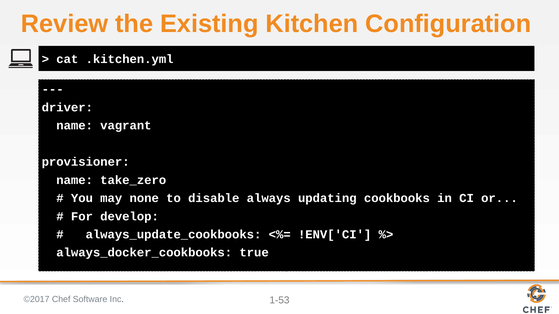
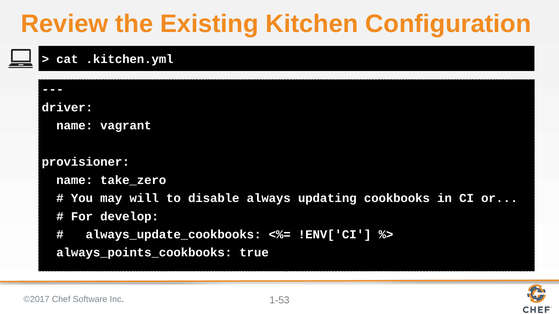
none: none -> will
always_docker_cookbooks: always_docker_cookbooks -> always_points_cookbooks
